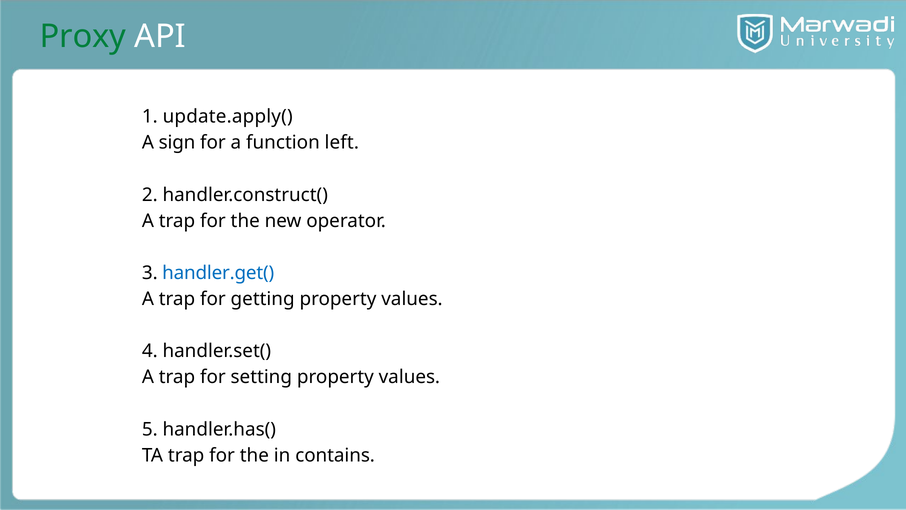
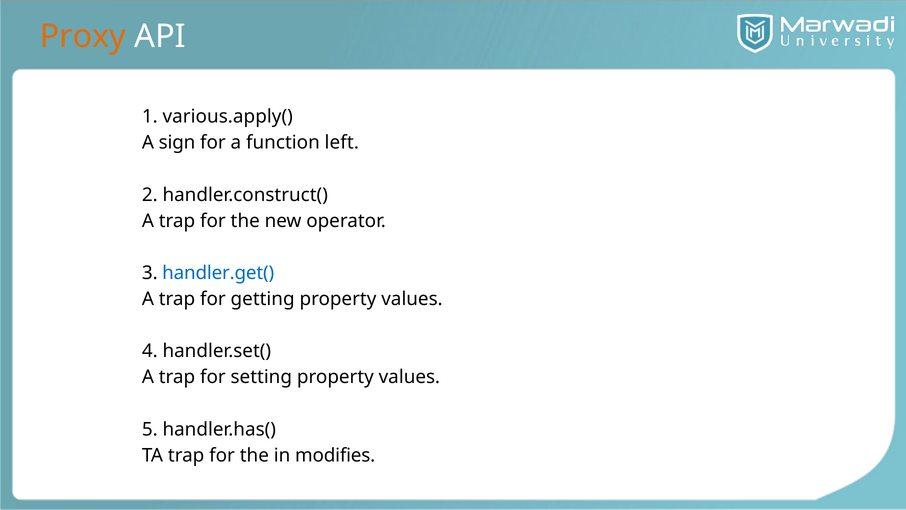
Proxy colour: green -> orange
update.apply(: update.apply( -> various.apply(
contains: contains -> modifies
